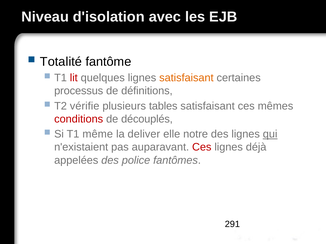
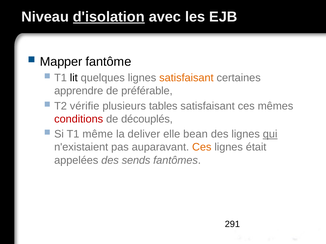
d'isolation underline: none -> present
Totalité: Totalité -> Mapper
lit colour: red -> black
processus: processus -> apprendre
définitions: définitions -> préférable
notre: notre -> bean
Ces at (202, 147) colour: red -> orange
déjà: déjà -> était
police: police -> sends
